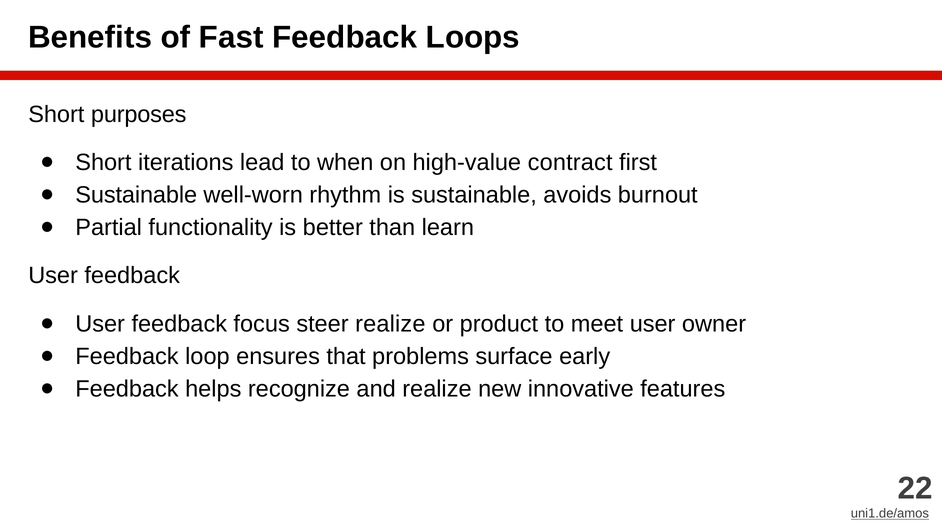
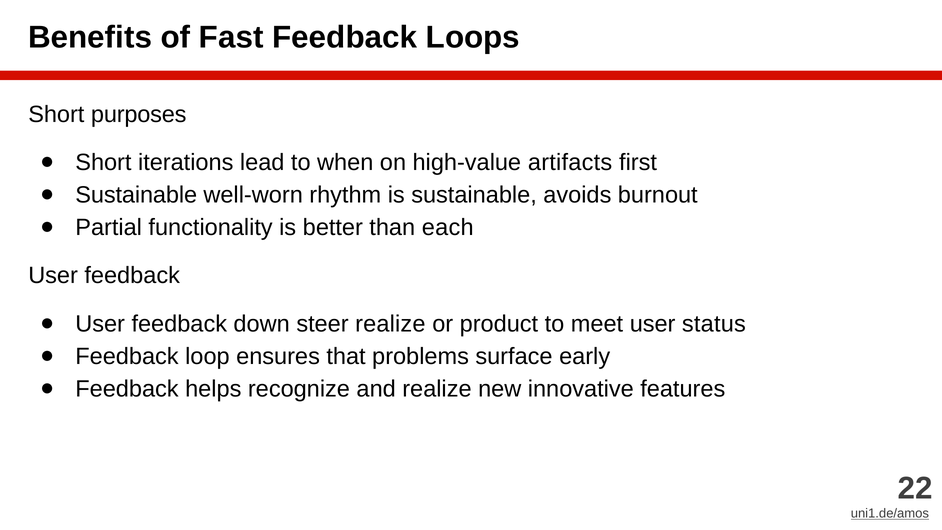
contract: contract -> artifacts
learn: learn -> each
focus: focus -> down
owner: owner -> status
